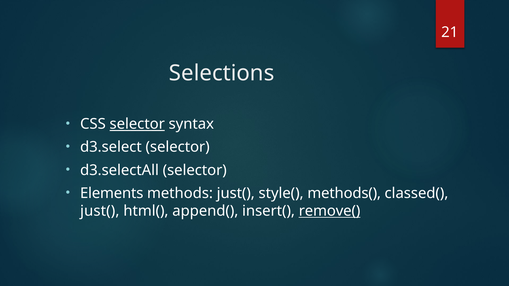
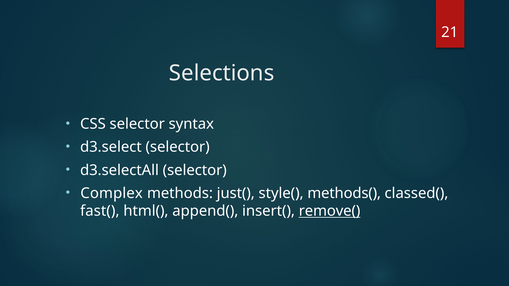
selector at (137, 124) underline: present -> none
Elements: Elements -> Complex
just( at (100, 211): just( -> fast(
